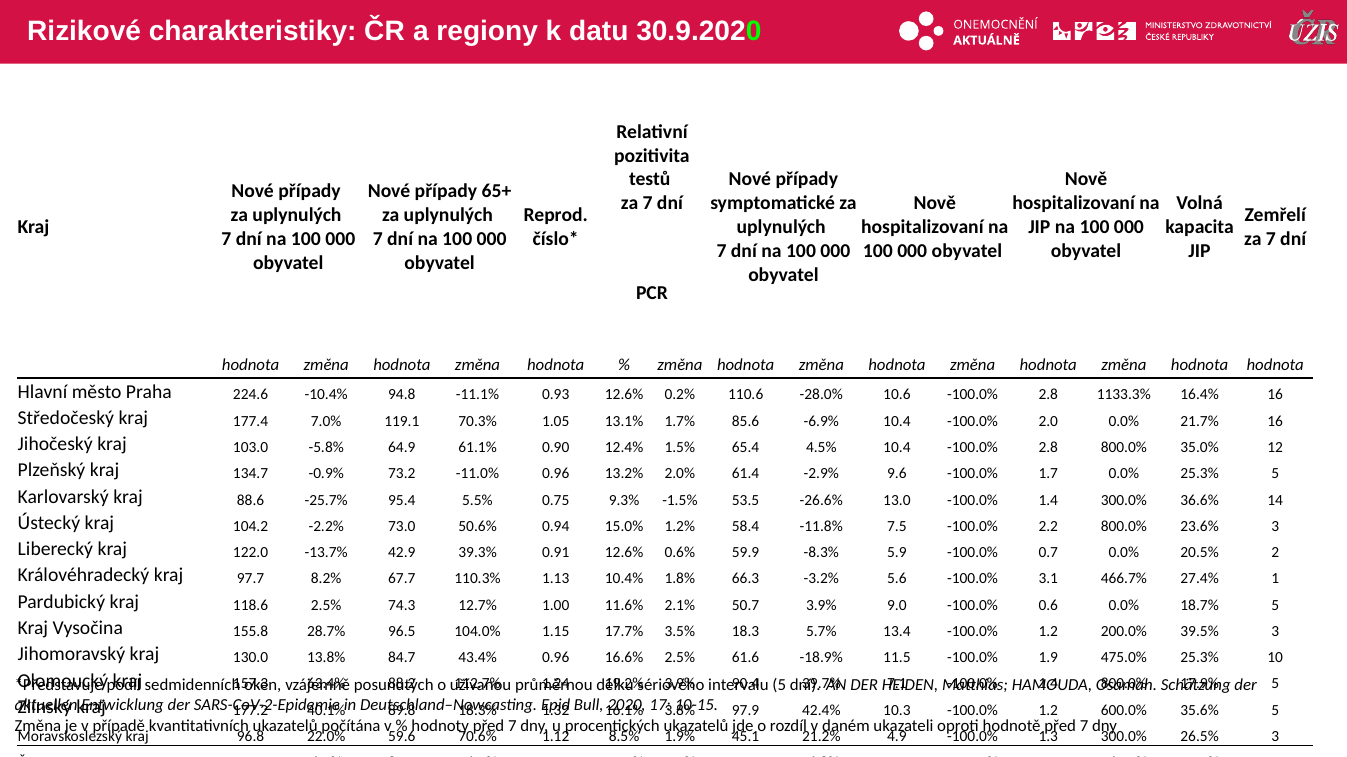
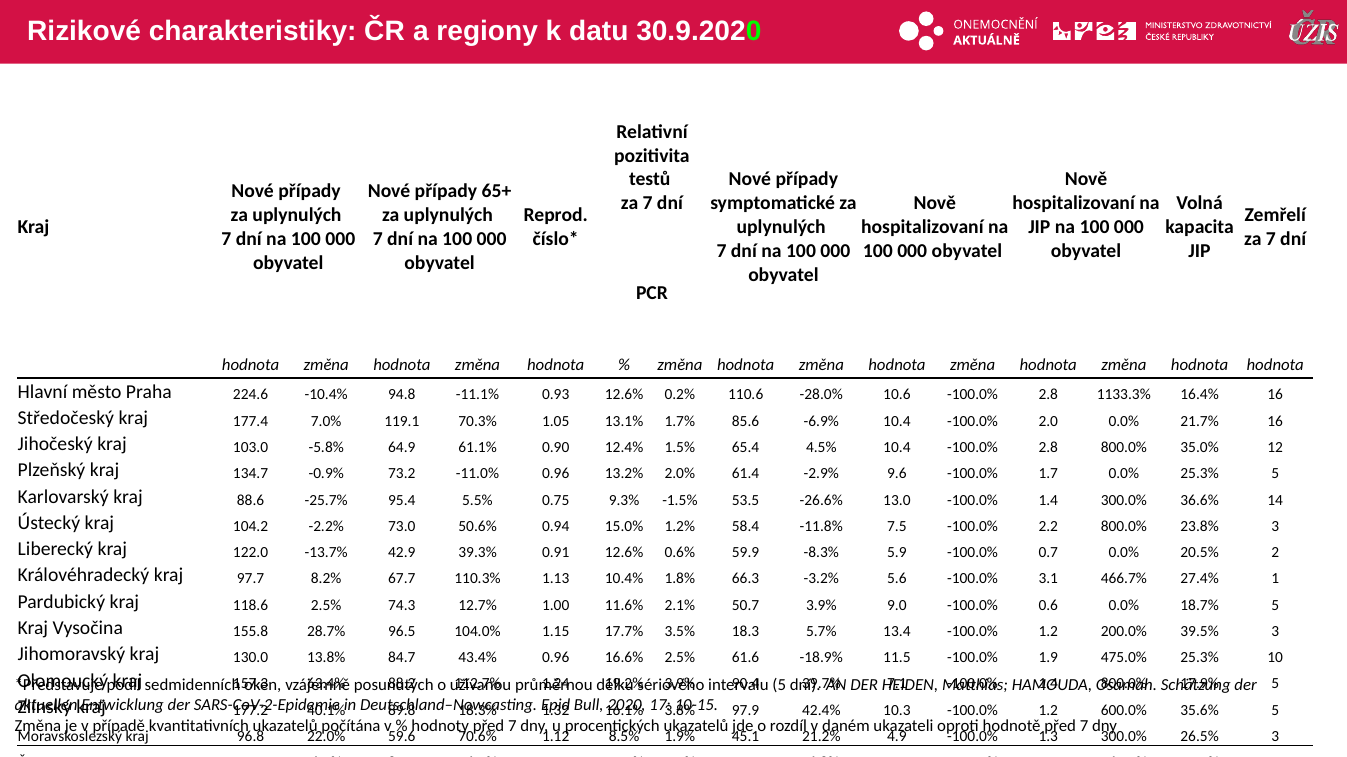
23.6%: 23.6% -> 23.8%
